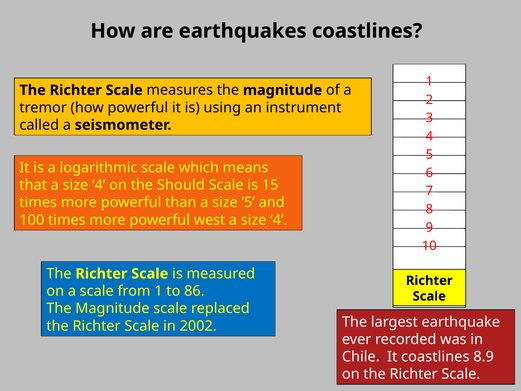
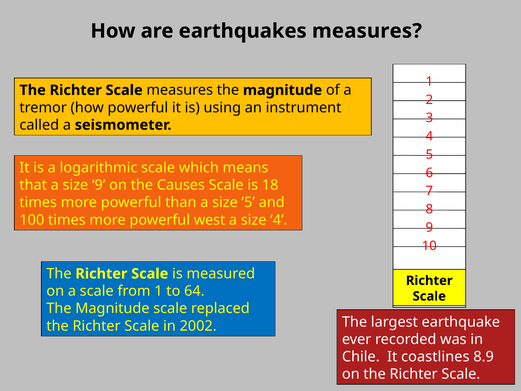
earthquakes coastlines: coastlines -> measures
that a size 4: 4 -> 9
Should: Should -> Causes
15: 15 -> 18
86: 86 -> 64
